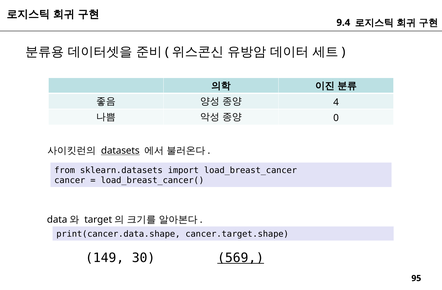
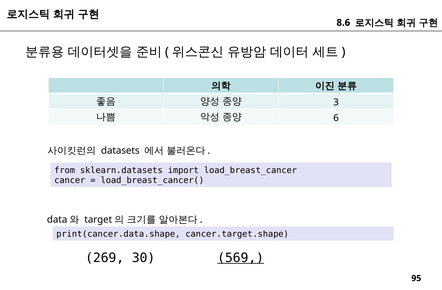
9.4: 9.4 -> 8.6
4: 4 -> 3
0: 0 -> 6
datasets underline: present -> none
149: 149 -> 269
